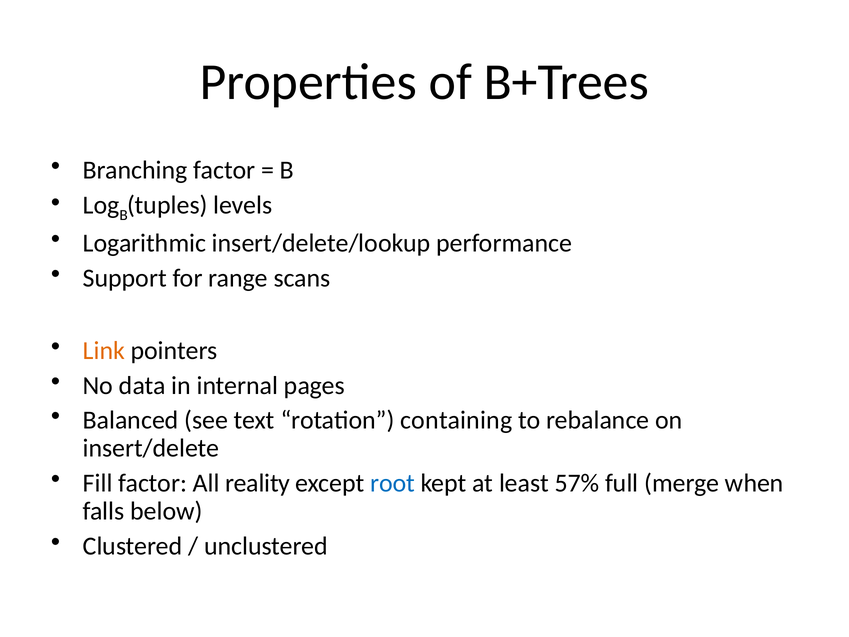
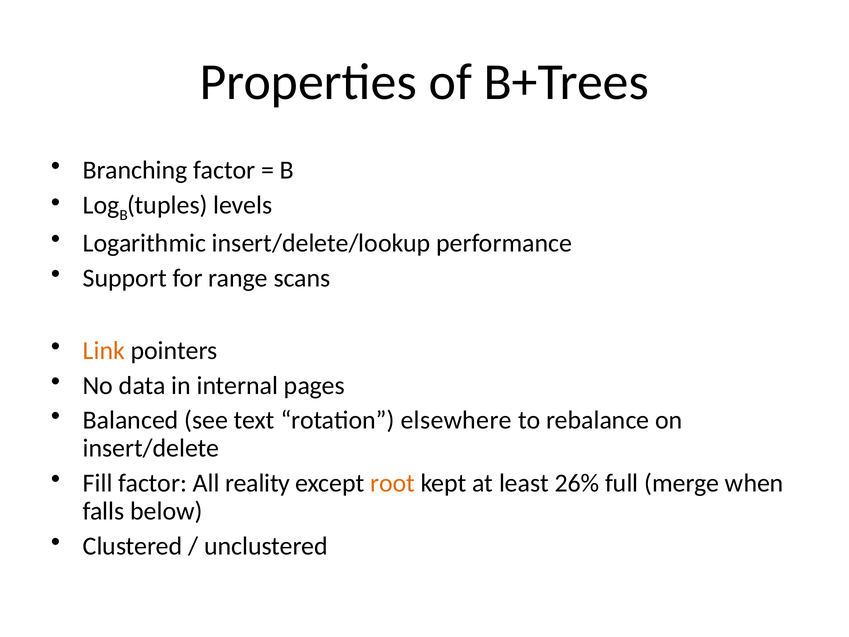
containing: containing -> elsewhere
root colour: blue -> orange
57%: 57% -> 26%
